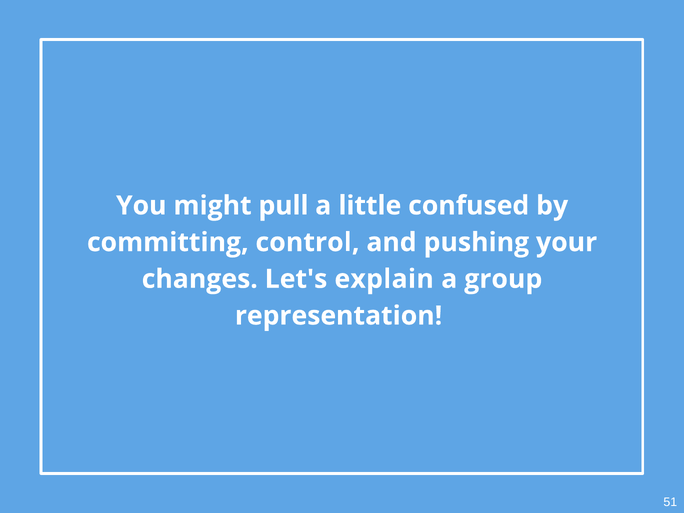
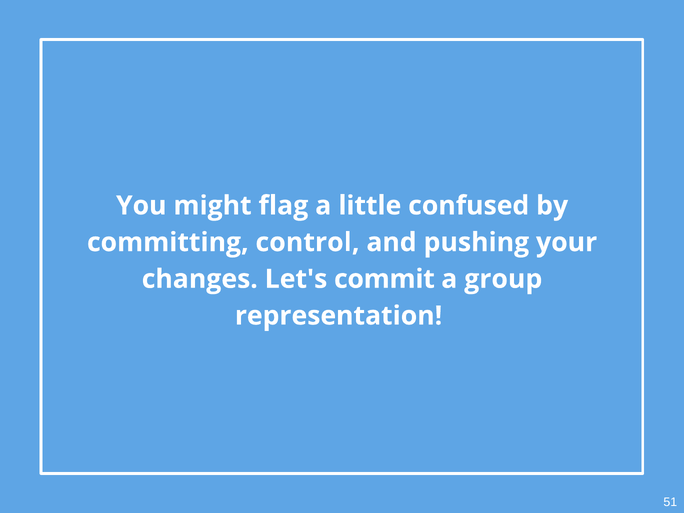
pull: pull -> flag
explain: explain -> commit
